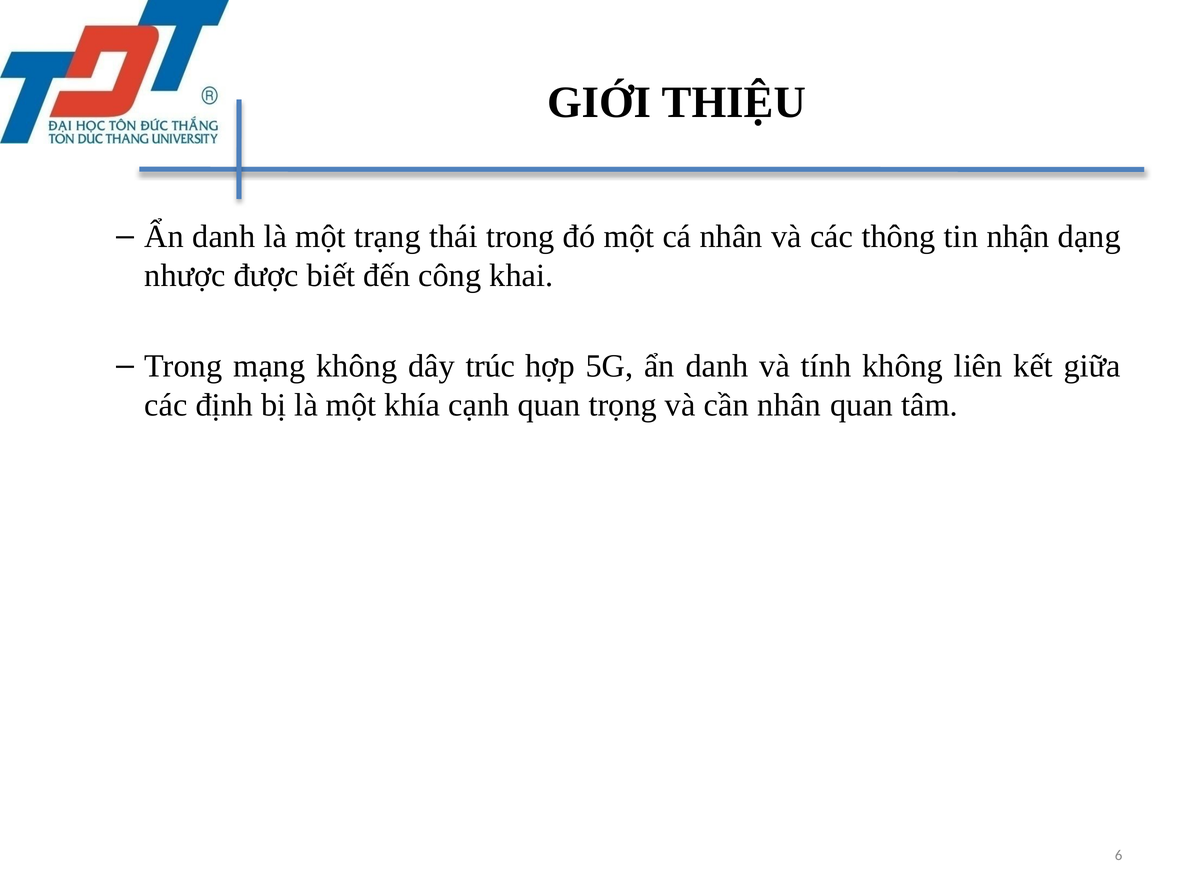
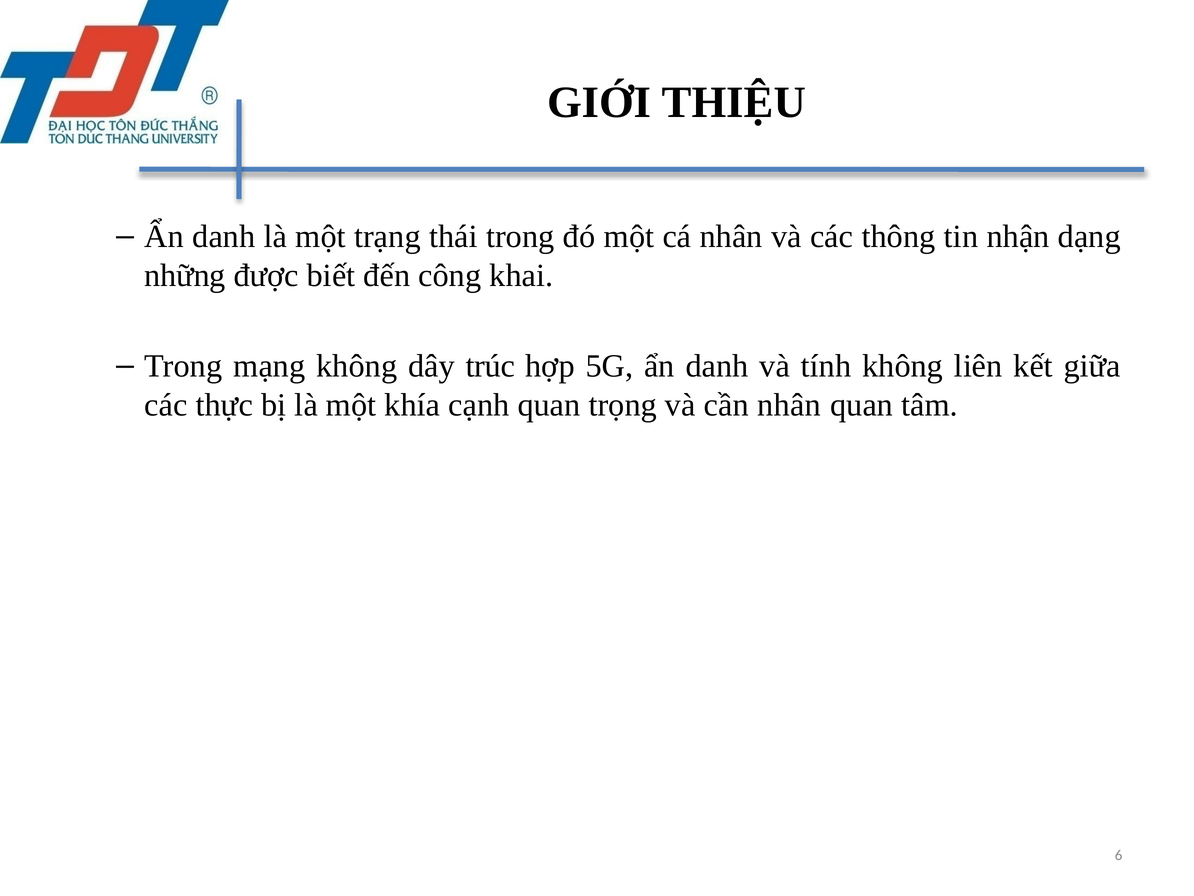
nhược: nhược -> những
định: định -> thực
